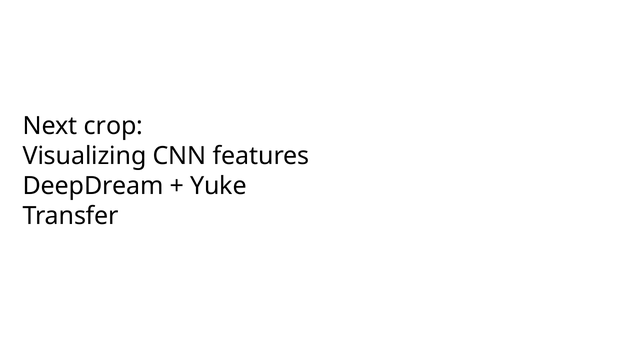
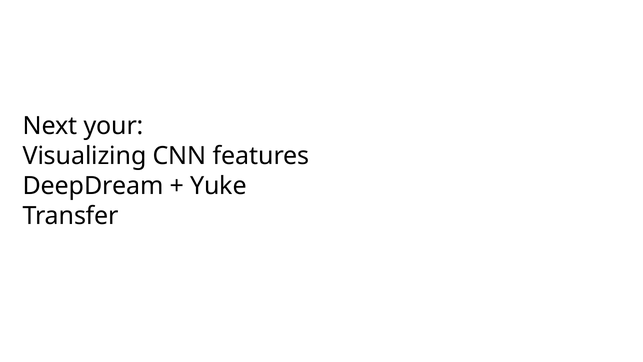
crop: crop -> your
